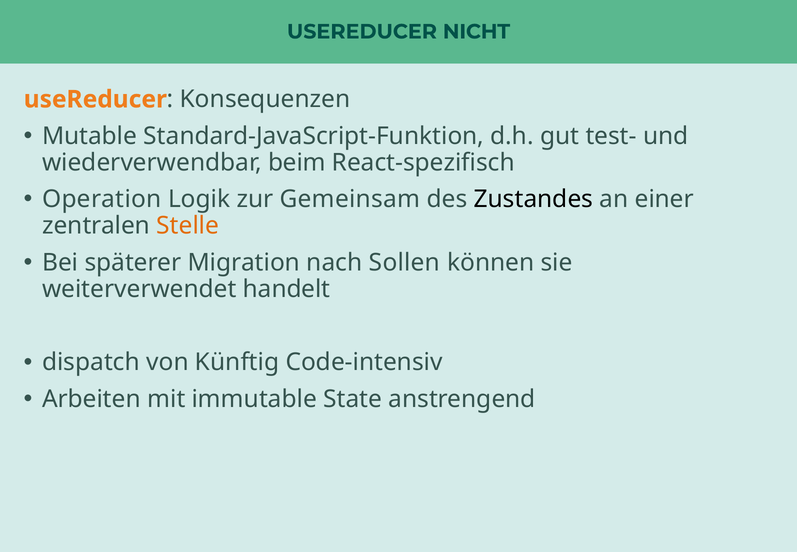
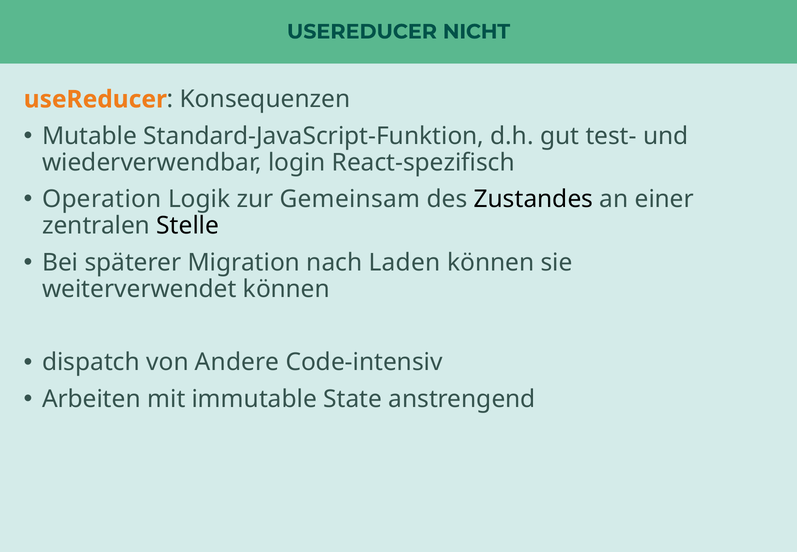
beim: beim -> login
Stelle colour: orange -> black
Sollen: Sollen -> Laden
weiterverwendet handelt: handelt -> können
Künftig: Künftig -> Andere
